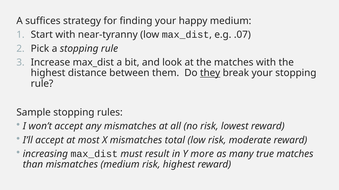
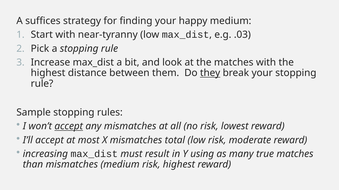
.07: .07 -> .03
accept at (69, 127) underline: none -> present
more: more -> using
